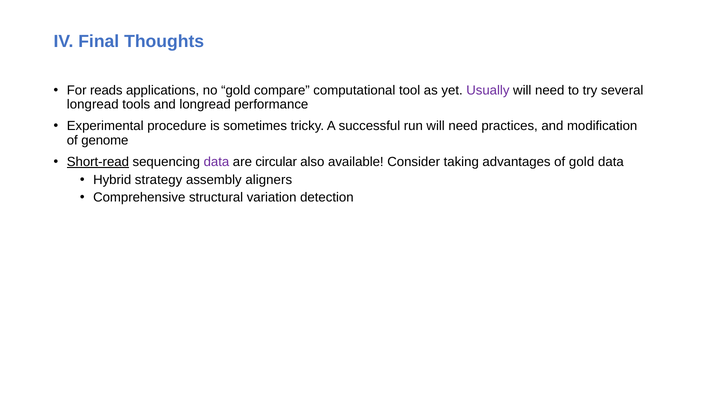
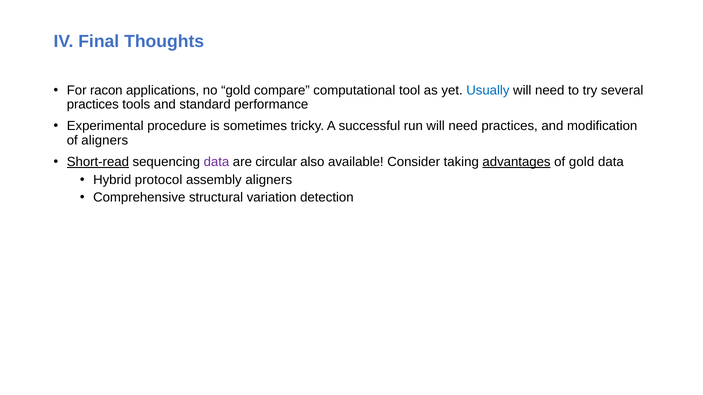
reads: reads -> racon
Usually colour: purple -> blue
longread at (93, 105): longread -> practices
and longread: longread -> standard
of genome: genome -> aligners
advantages underline: none -> present
strategy: strategy -> protocol
